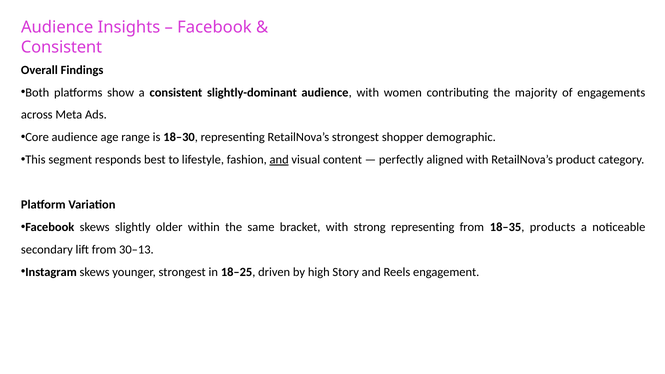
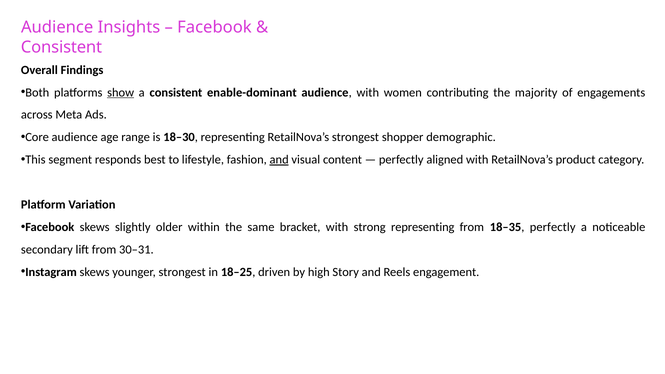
show underline: none -> present
slightly-dominant: slightly-dominant -> enable-dominant
18–35 products: products -> perfectly
30–13: 30–13 -> 30–31
